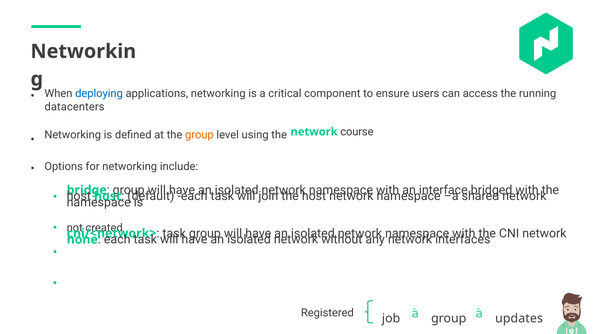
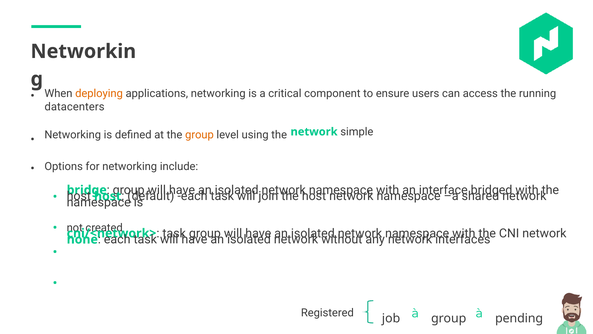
deploying colour: blue -> orange
course: course -> simple
updates: updates -> pending
